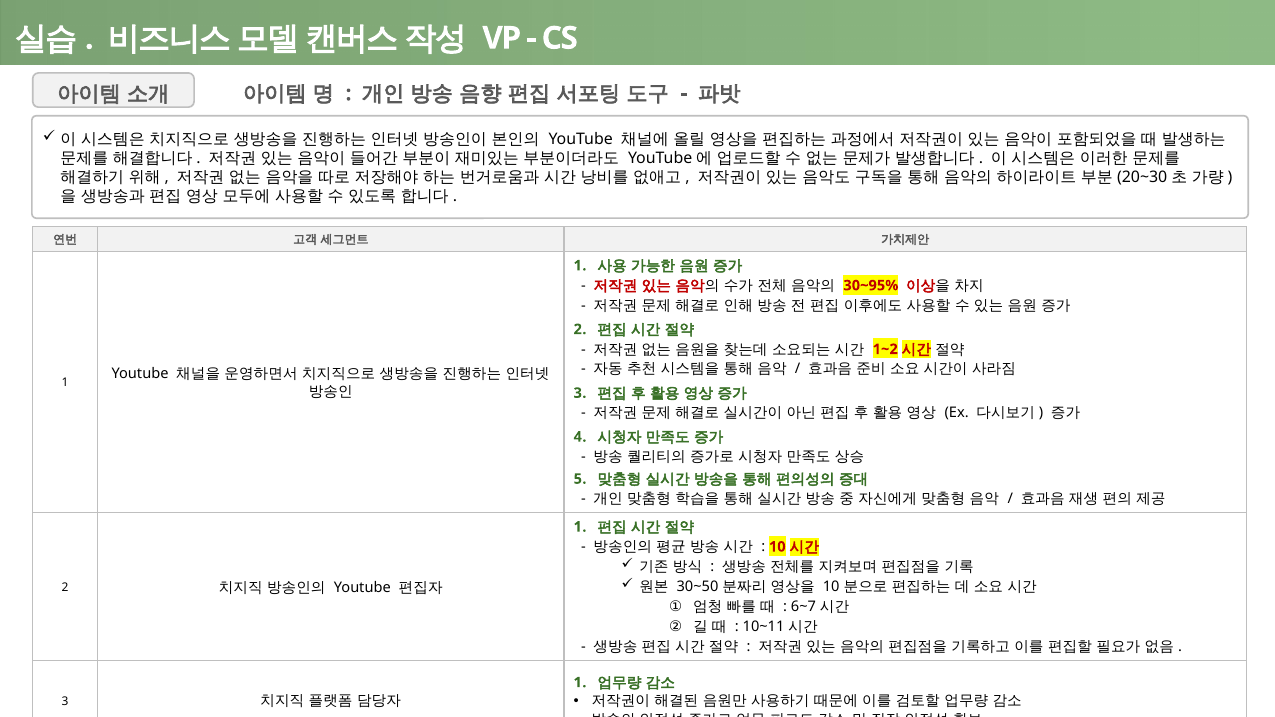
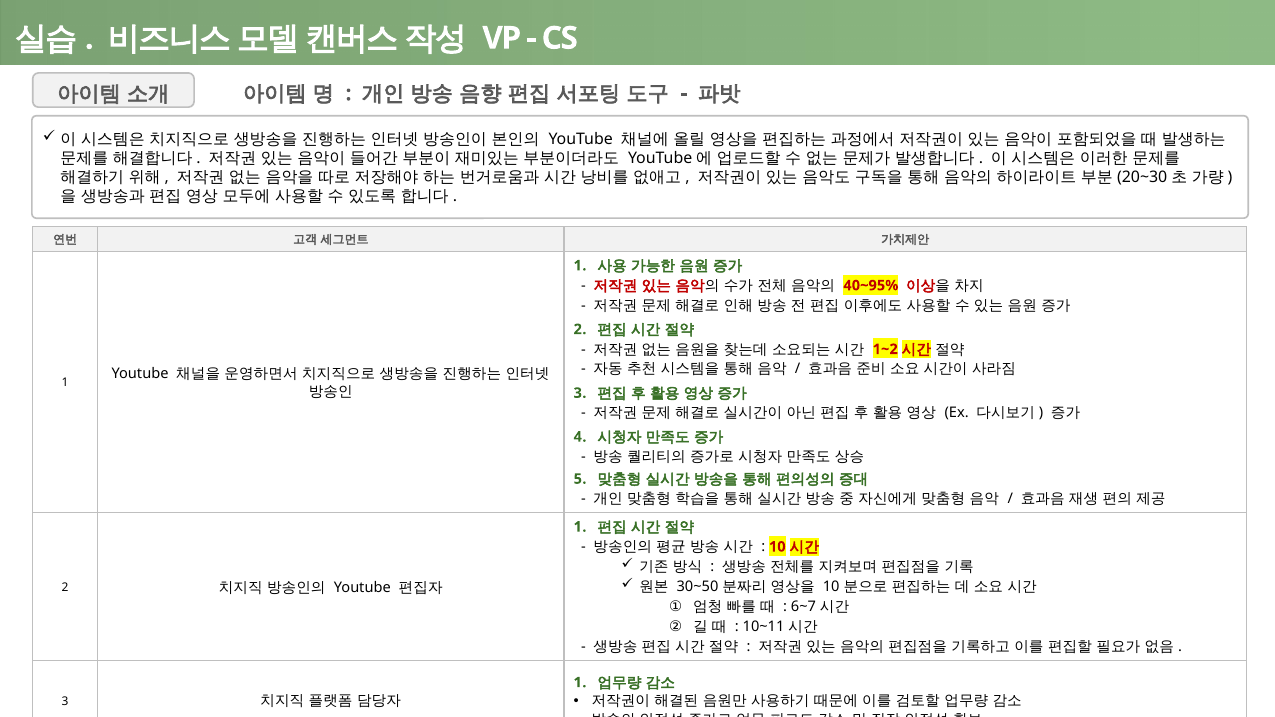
30~95%: 30~95% -> 40~95%
